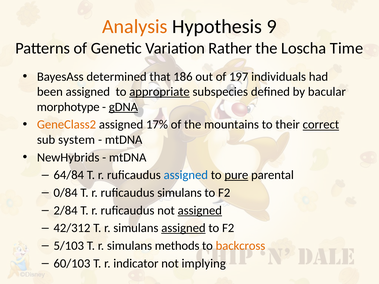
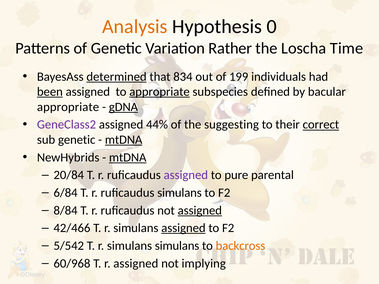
9: 9 -> 0
determined underline: none -> present
186: 186 -> 834
197: 197 -> 199
been underline: none -> present
morphotype at (68, 107): morphotype -> appropriate
GeneClass2 colour: orange -> purple
17%: 17% -> 44%
mountains: mountains -> suggesting
sub system: system -> genetic
mtDNA at (124, 140) underline: none -> present
mtDNA at (128, 158) underline: none -> present
64/84: 64/84 -> 20/84
assigned at (186, 175) colour: blue -> purple
pure underline: present -> none
0/84: 0/84 -> 6/84
2/84: 2/84 -> 8/84
42/312: 42/312 -> 42/466
5/103: 5/103 -> 5/542
simulans methods: methods -> simulans
60/103: 60/103 -> 60/968
r indicator: indicator -> assigned
